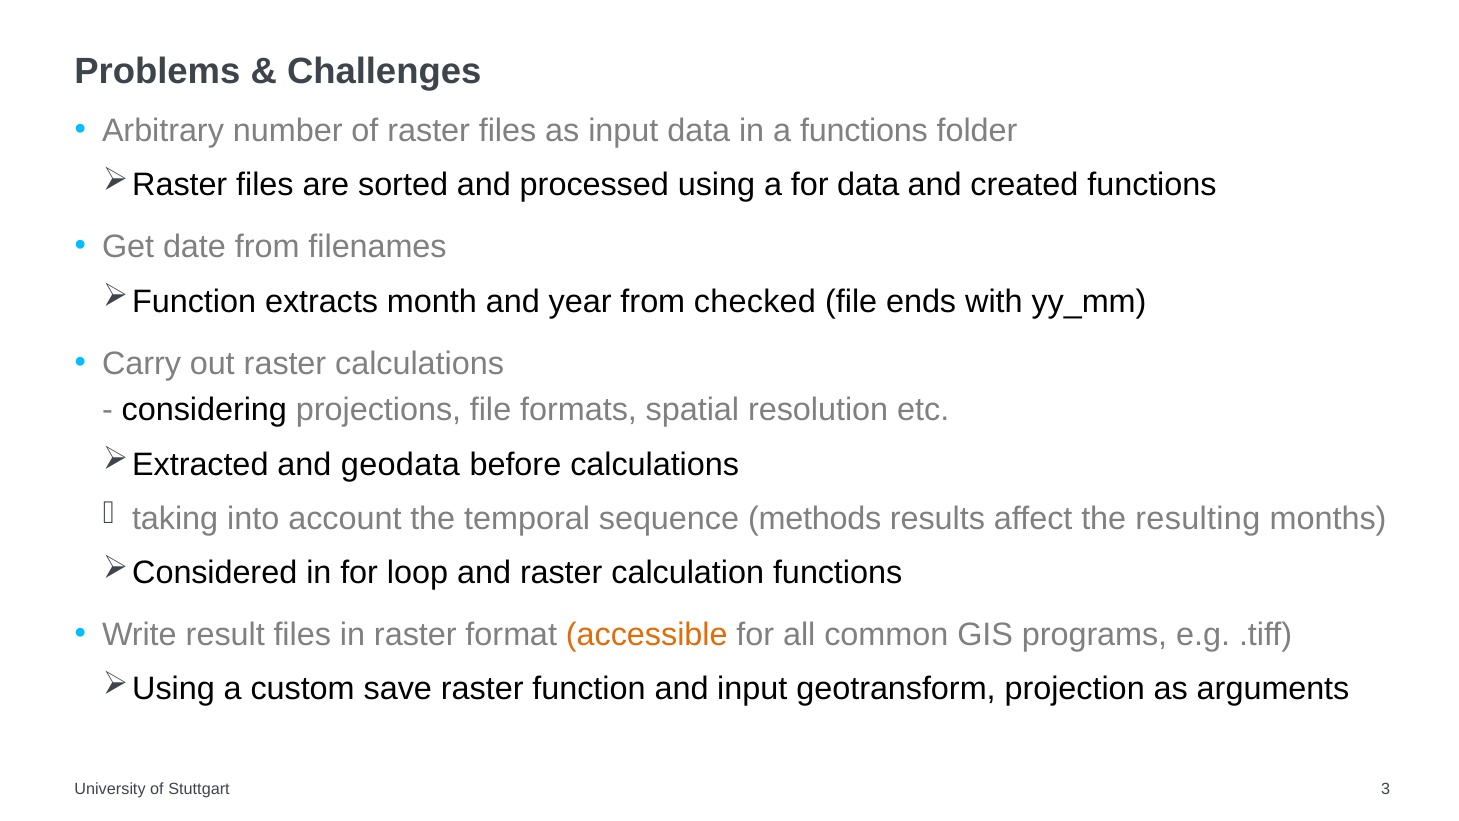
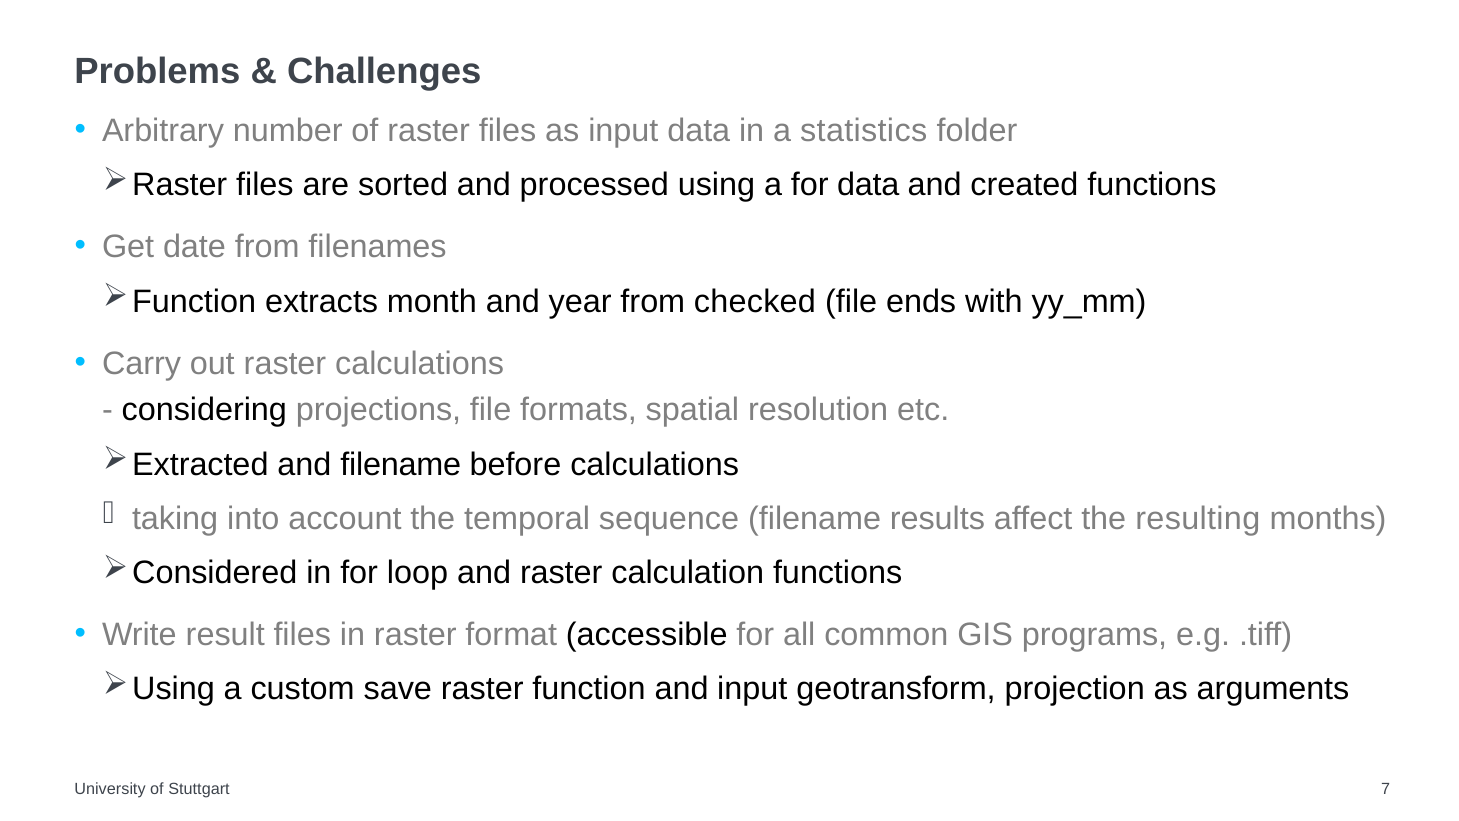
a functions: functions -> statistics
and geodata: geodata -> filename
sequence methods: methods -> filename
accessible colour: orange -> black
3: 3 -> 7
